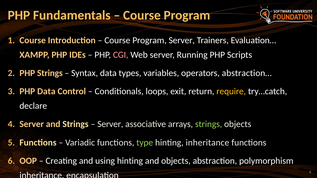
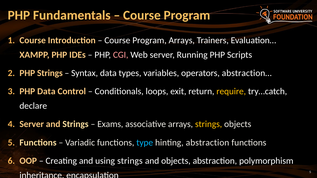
Program Server: Server -> Arrays
Server at (110, 124): Server -> Exams
strings at (209, 124) colour: light green -> yellow
type colour: light green -> light blue
hinting inheritance: inheritance -> abstraction
using hinting: hinting -> strings
